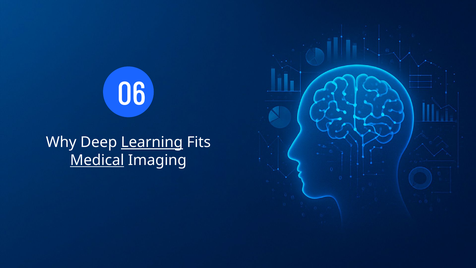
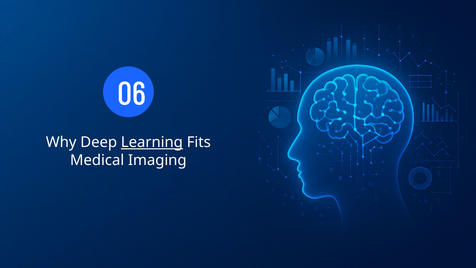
Medical underline: present -> none
